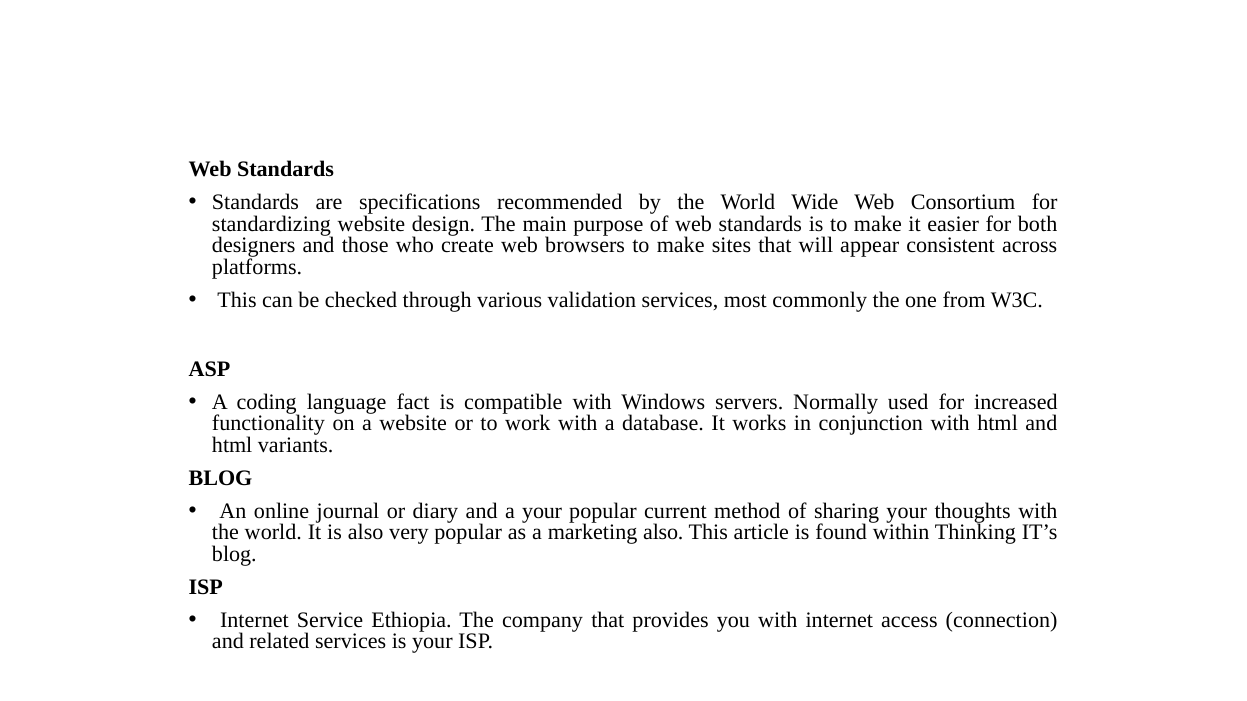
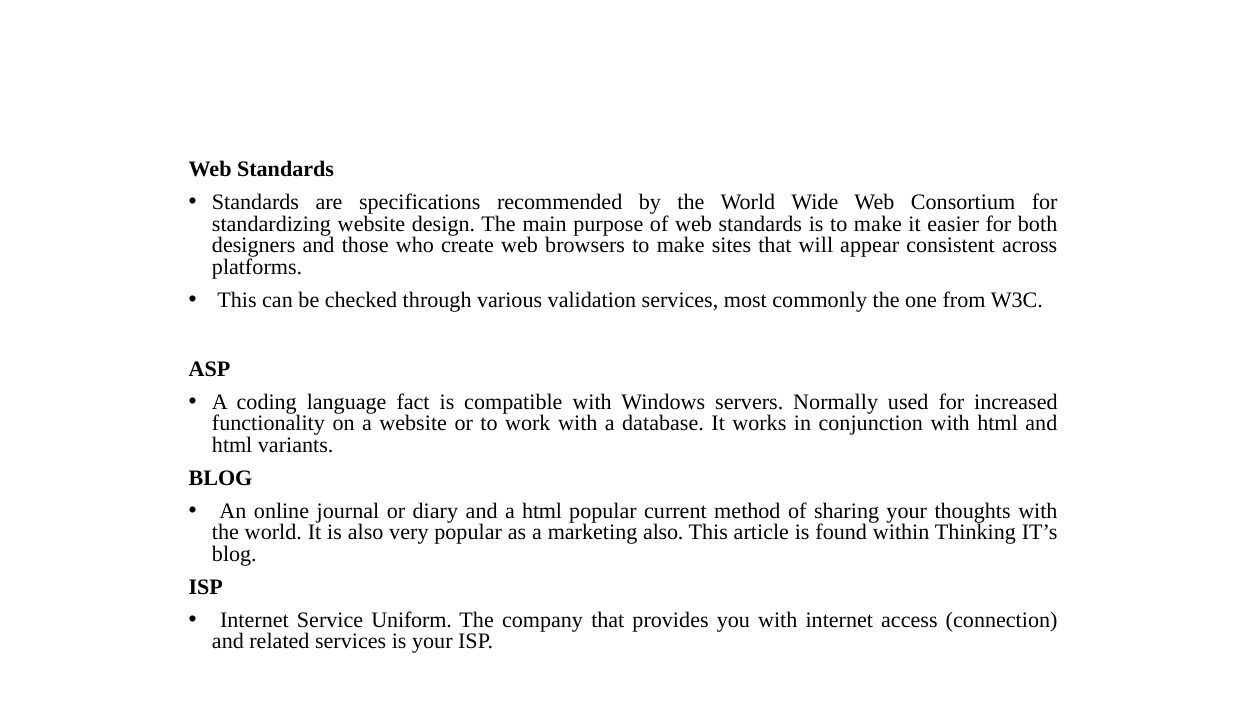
a your: your -> html
Ethiopia: Ethiopia -> Uniform
